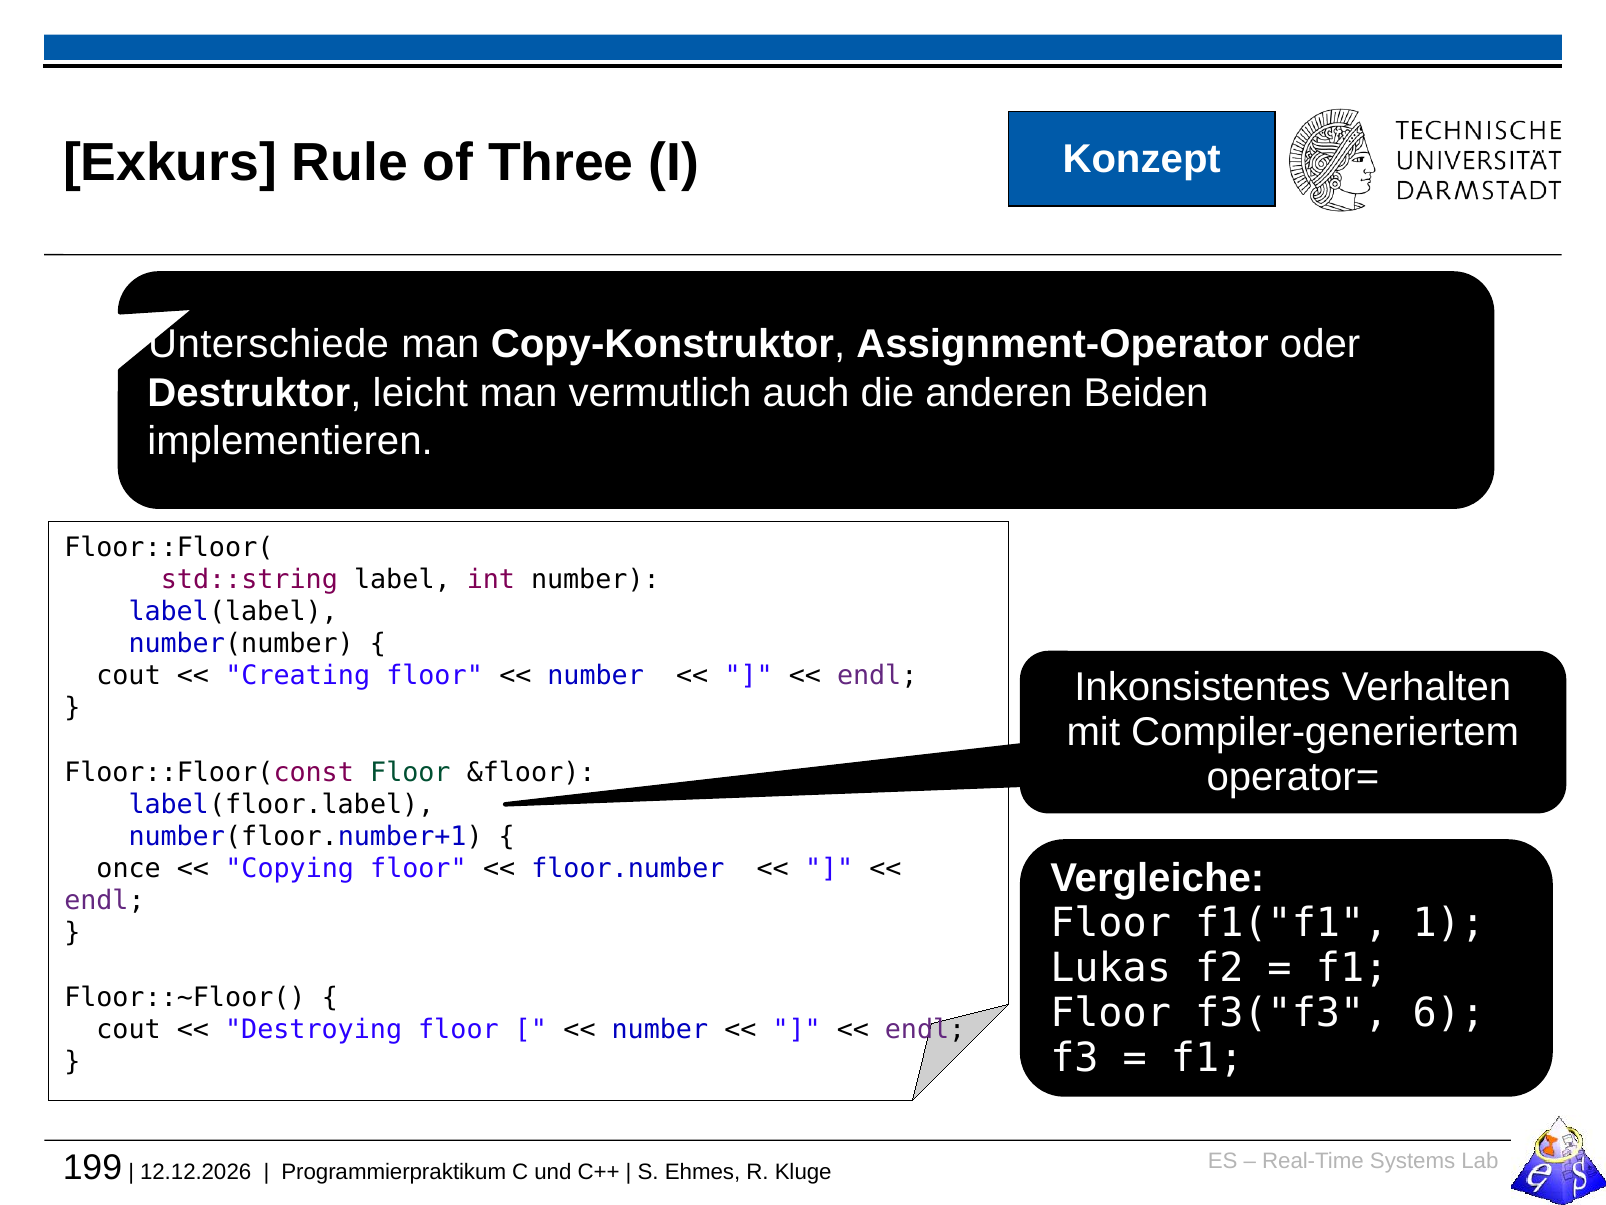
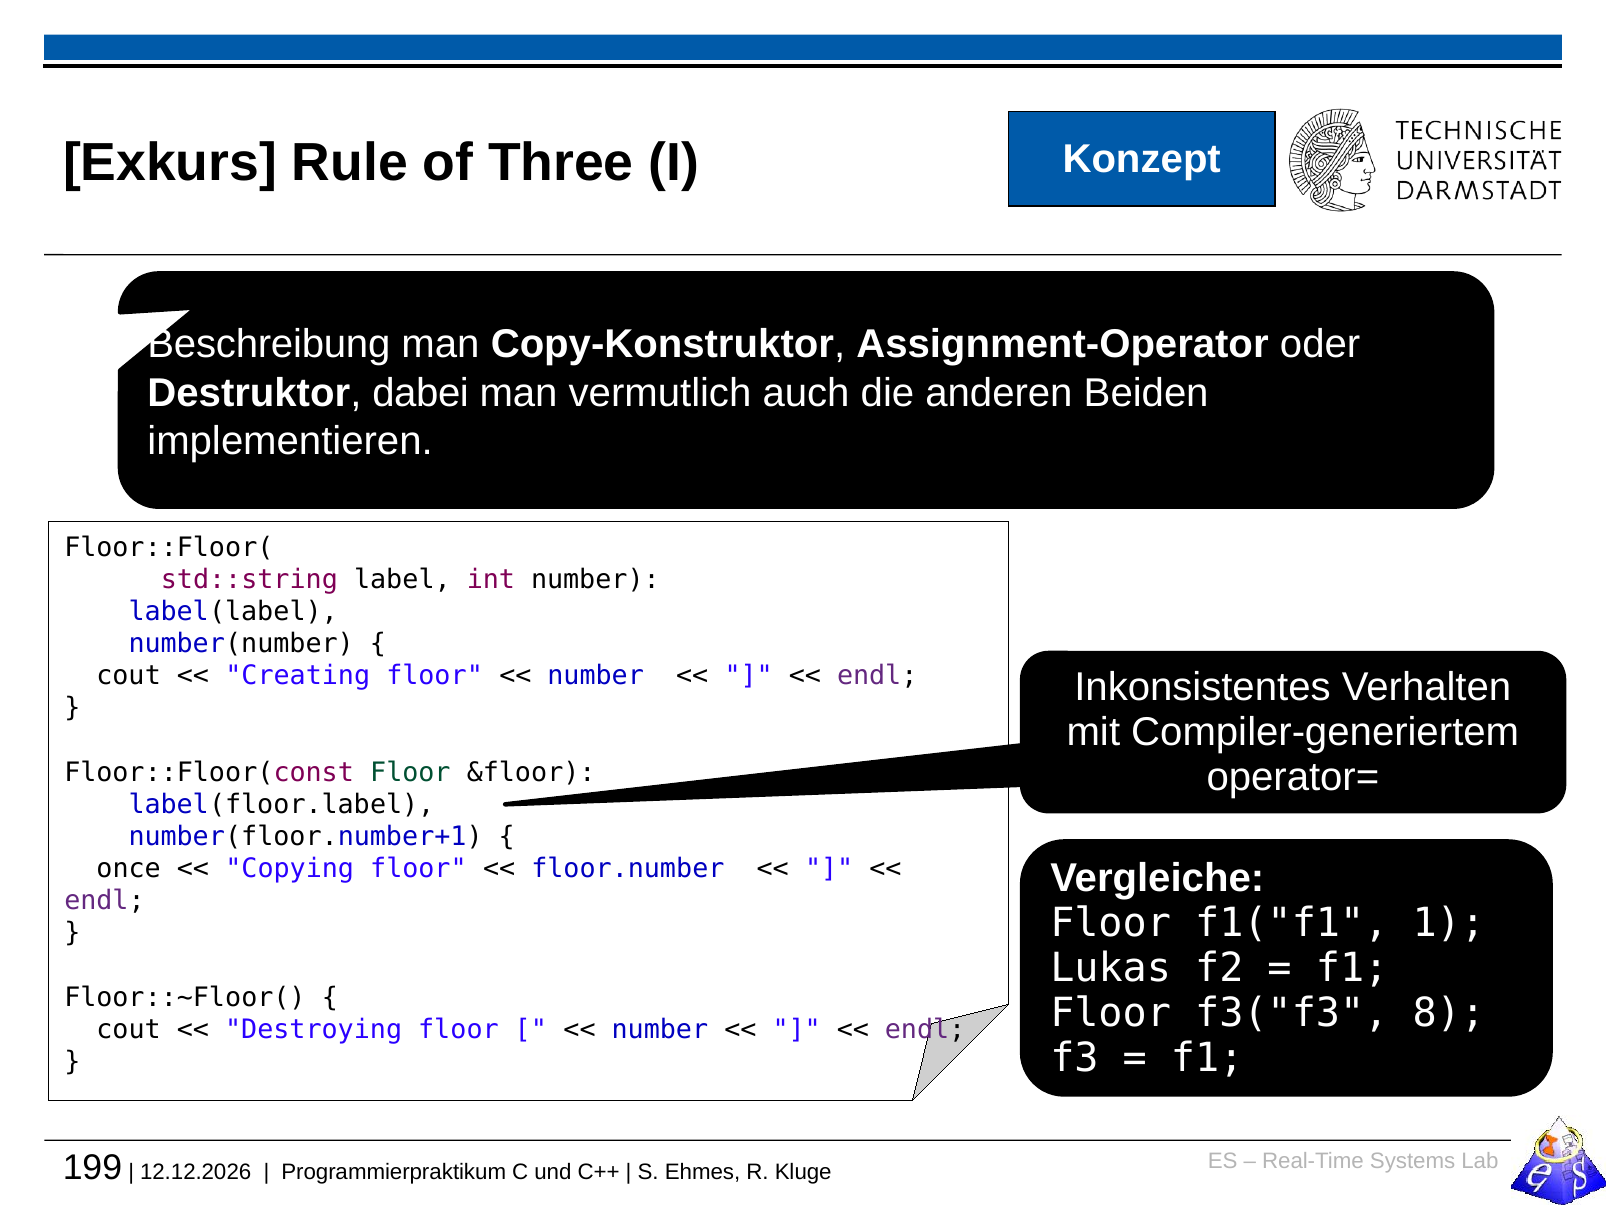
Unterschiede: Unterschiede -> Beschreibung
leicht: leicht -> dabei
6: 6 -> 8
